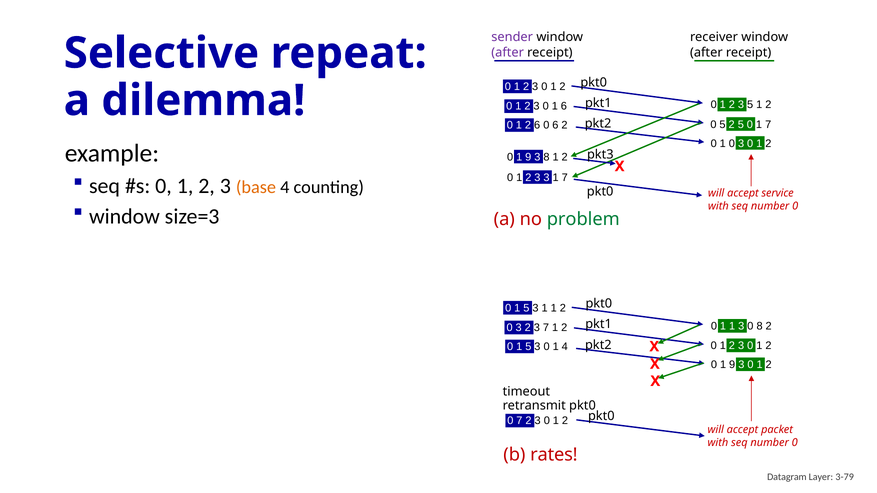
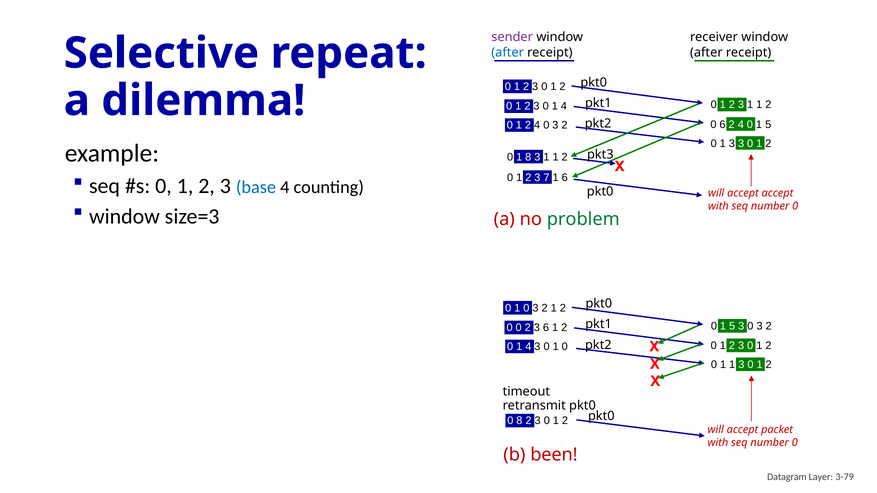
after at (508, 53) colour: purple -> blue
2 3 5: 5 -> 1
3 0 1 6: 6 -> 4
0 5: 5 -> 6
5 at (741, 125): 5 -> 4
7 at (768, 125): 7 -> 5
1 2 6: 6 -> 4
6 at (555, 125): 6 -> 3
0 1 0: 0 -> 3
9 at (528, 157): 9 -> 8
8 at (546, 157): 8 -> 1
3 3: 3 -> 7
7 at (565, 178): 7 -> 6
base colour: orange -> blue
accept service: service -> accept
5 at (526, 308): 5 -> 0
1 at (545, 308): 1 -> 2
1 at (732, 326): 1 -> 5
3 0 8: 8 -> 3
3 at (519, 328): 3 -> 0
3 7: 7 -> 6
5 at (528, 347): 5 -> 4
3 0 1 4: 4 -> 0
9 at (732, 365): 9 -> 1
0 7: 7 -> 8
rates: rates -> been
